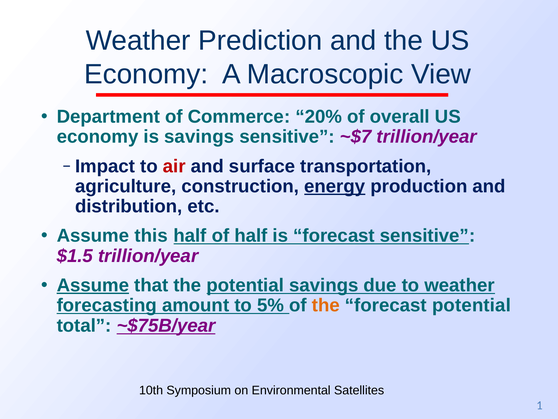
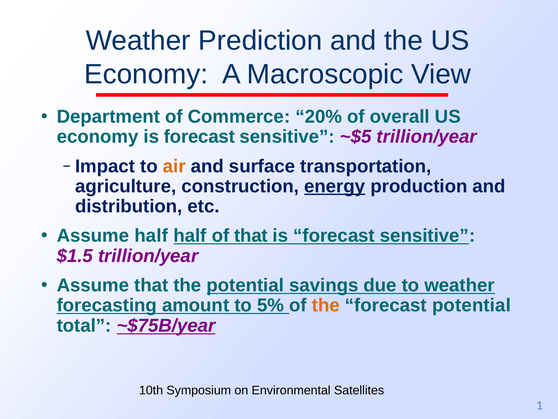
economy is savings: savings -> forecast
~$7: ~$7 -> ~$5
air colour: red -> orange
Assume this: this -> half
of half: half -> that
Assume at (93, 285) underline: present -> none
